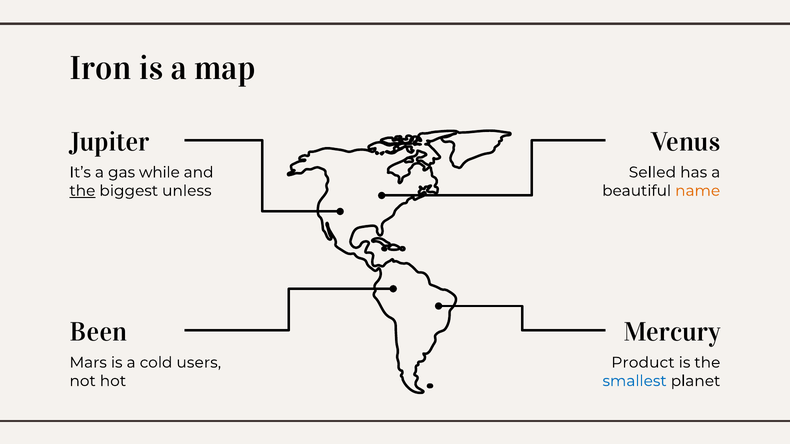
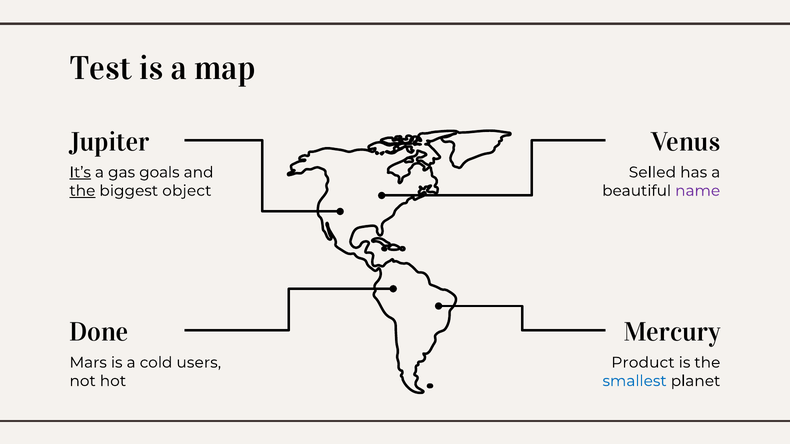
Iron: Iron -> Test
It’s underline: none -> present
while: while -> goals
unless: unless -> object
name colour: orange -> purple
Been: Been -> Done
